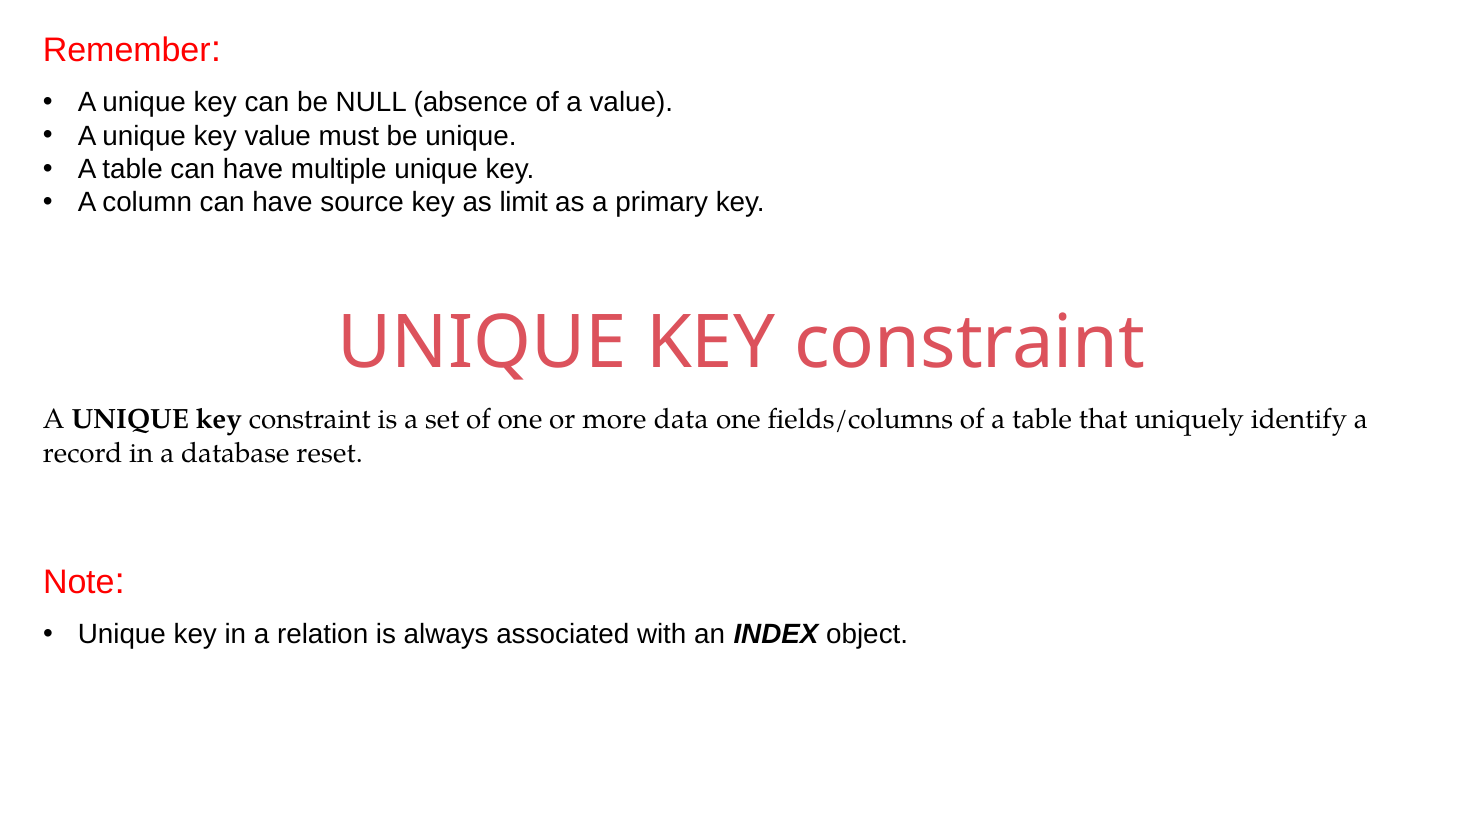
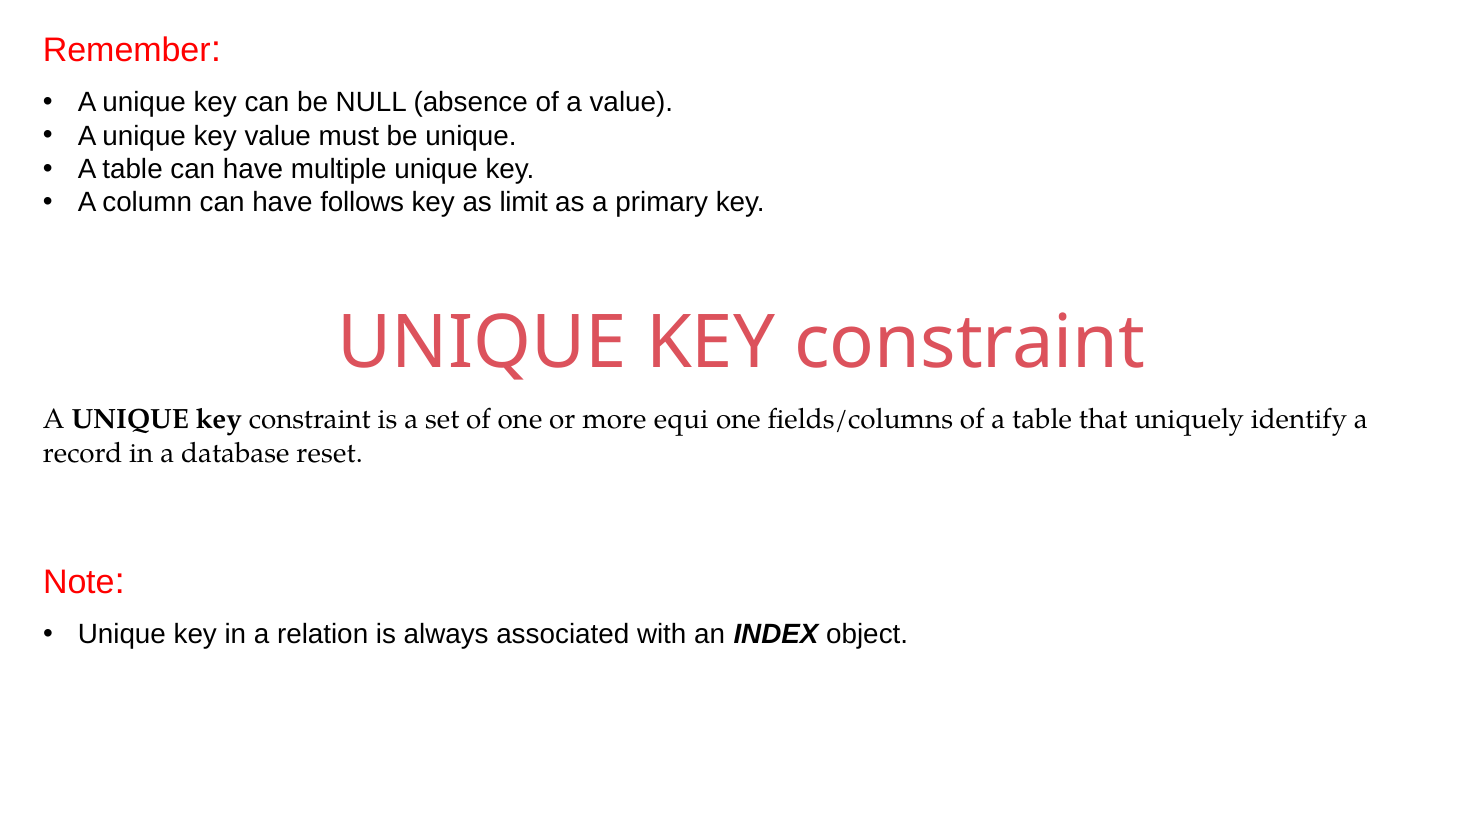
source: source -> follows
data: data -> equi
